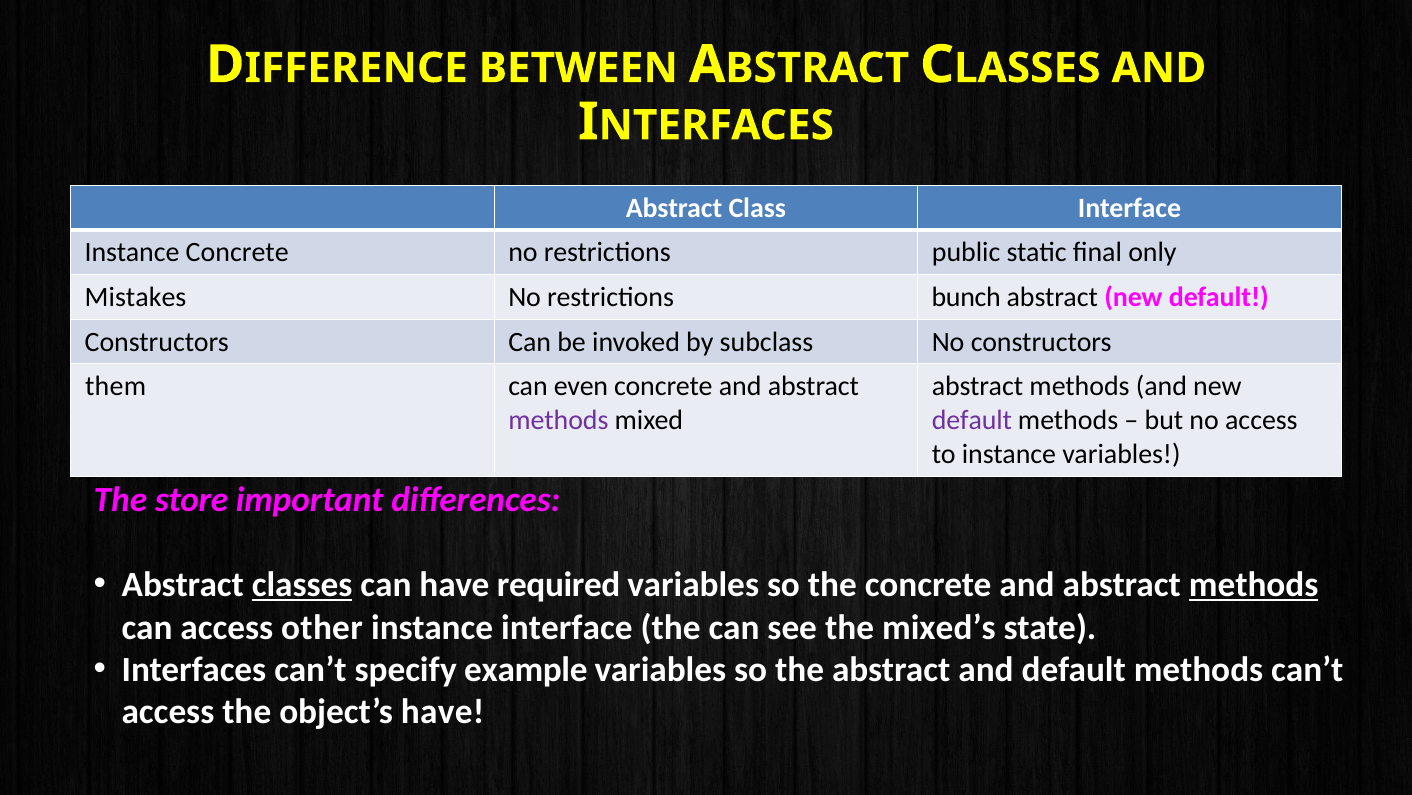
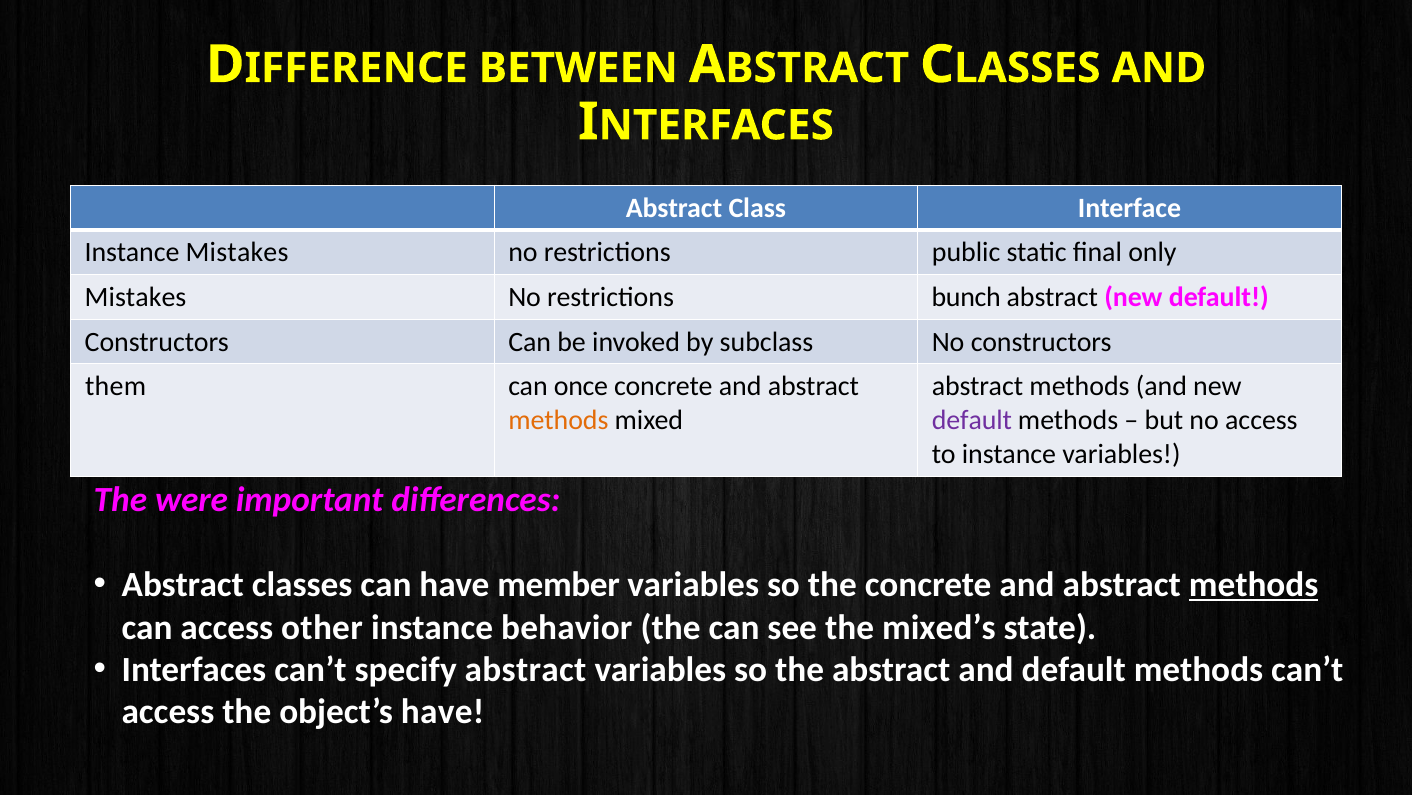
Instance Concrete: Concrete -> Mistakes
even: even -> once
methods at (558, 420) colour: purple -> orange
store: store -> were
classes underline: present -> none
required: required -> member
instance interface: interface -> behavior
specify example: example -> abstract
